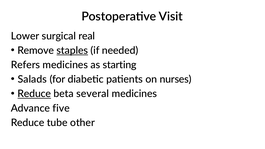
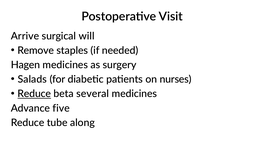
Lower: Lower -> Arrive
real: real -> will
staples underline: present -> none
Refers: Refers -> Hagen
starting: starting -> surgery
other: other -> along
